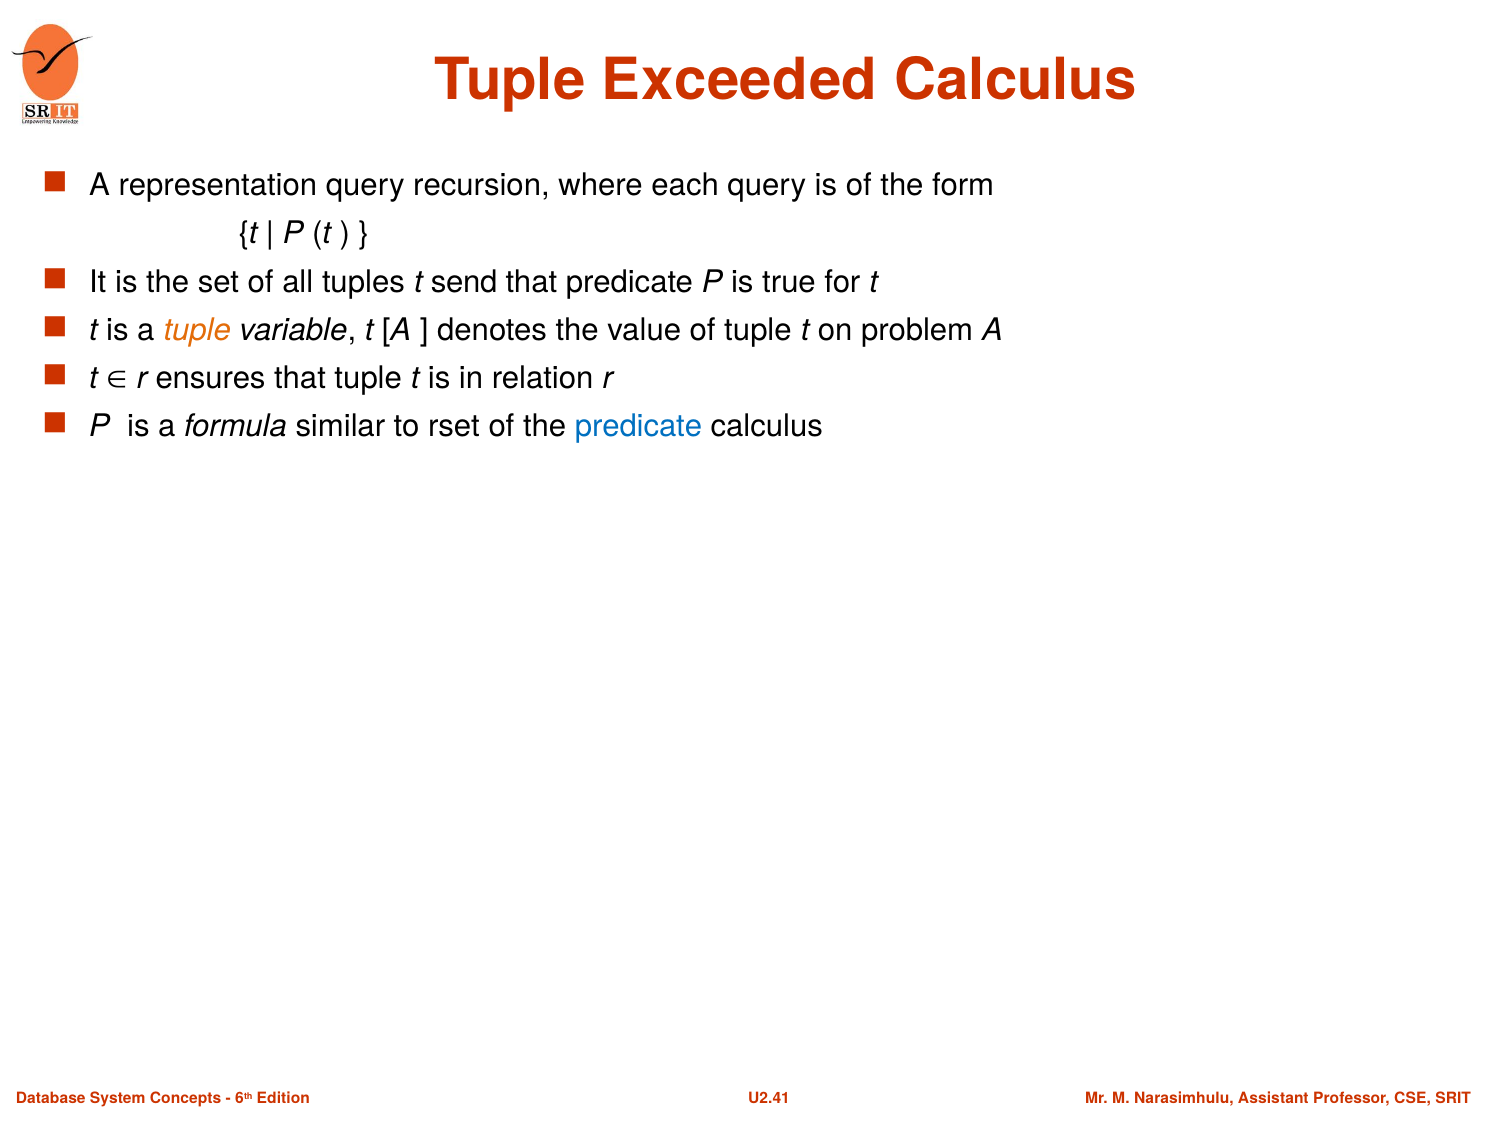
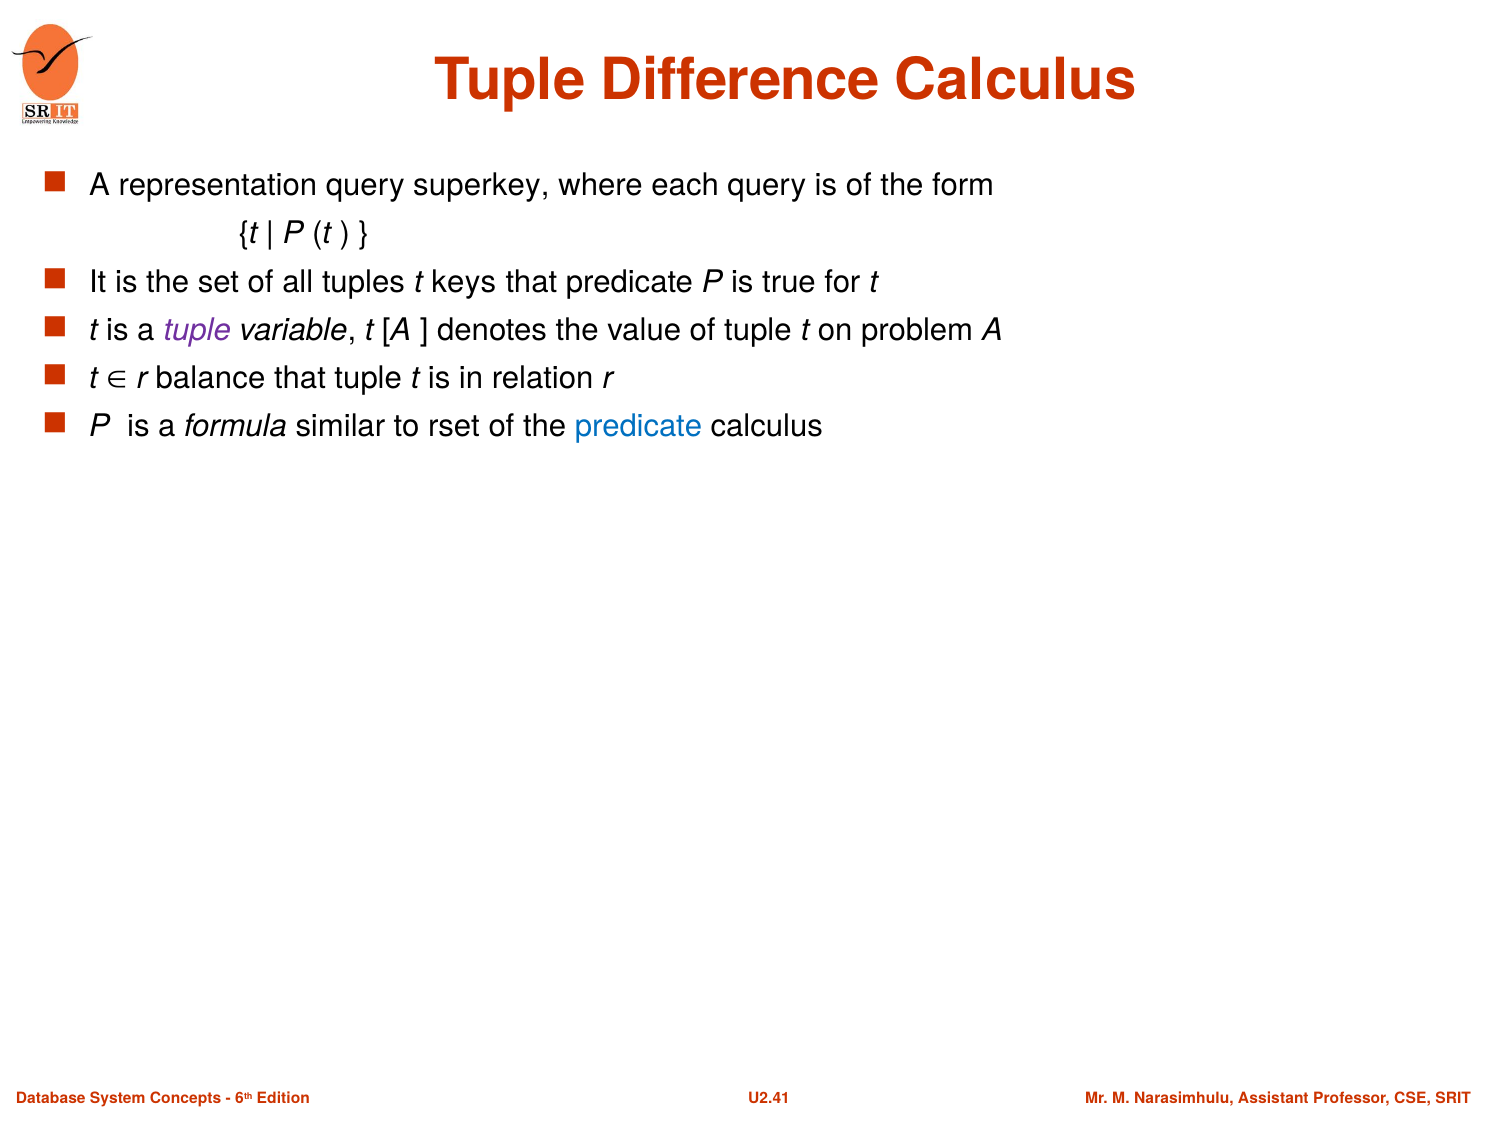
Exceeded: Exceeded -> Difference
recursion: recursion -> superkey
send: send -> keys
tuple at (197, 330) colour: orange -> purple
ensures: ensures -> balance
